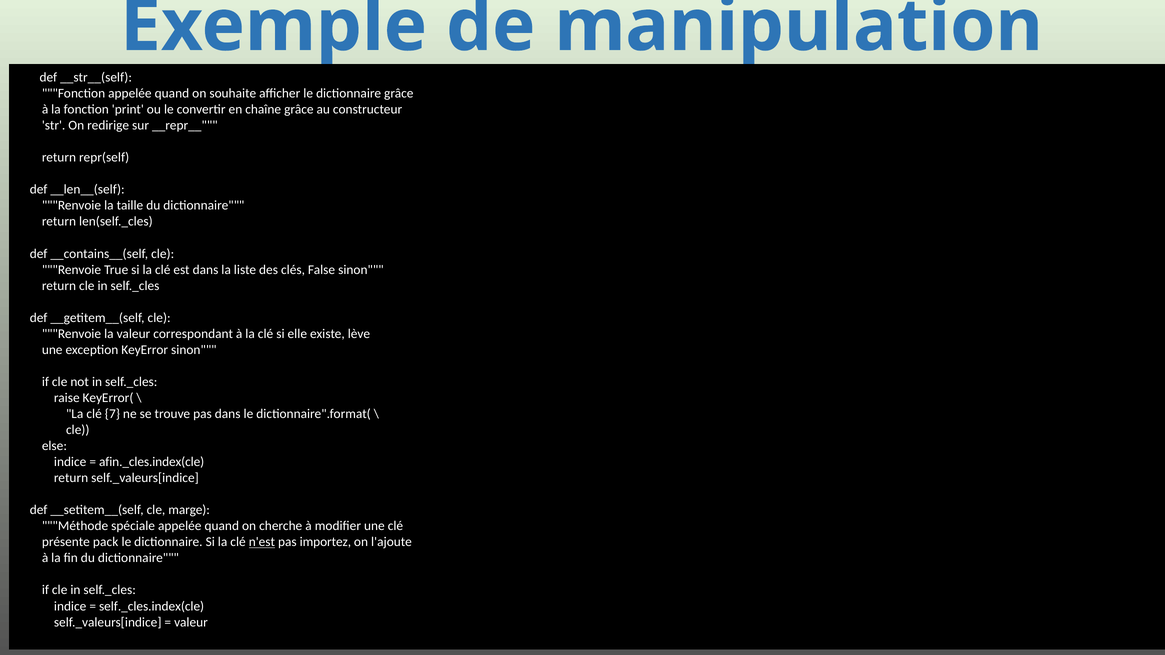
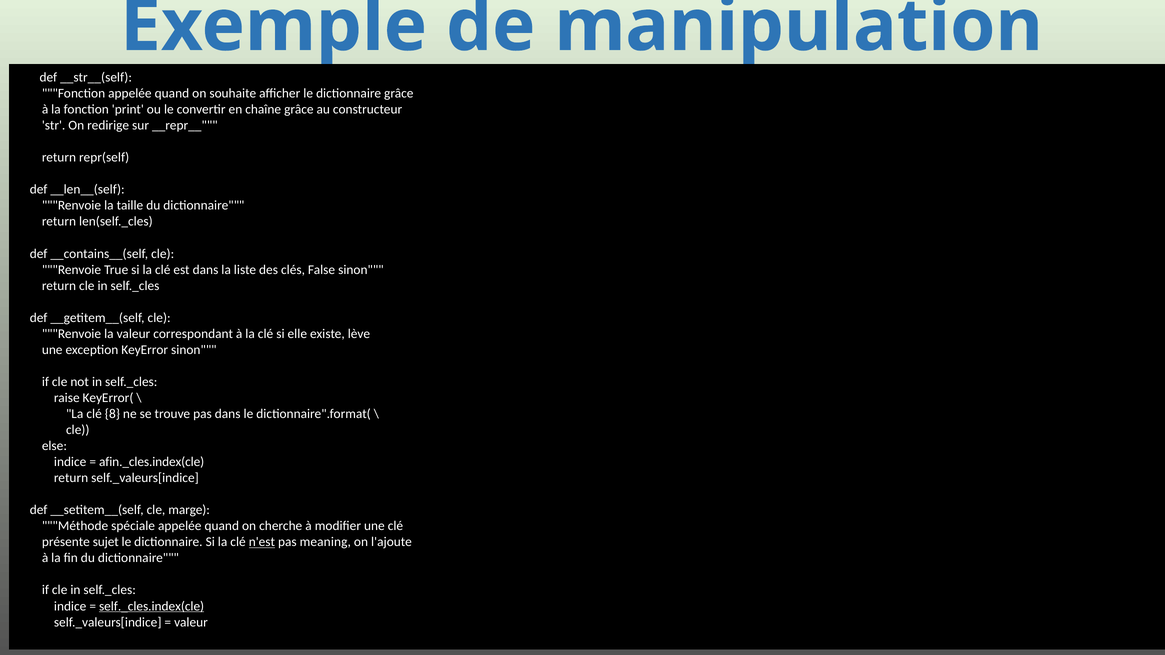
7: 7 -> 8
pack: pack -> sujet
importez: importez -> meaning
self._cles.index(cle underline: none -> present
